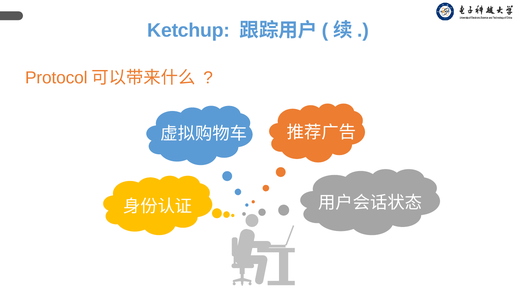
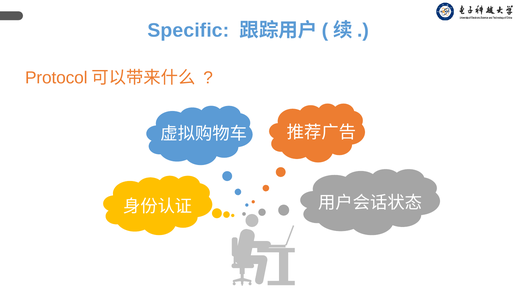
Ketchup: Ketchup -> Specific
